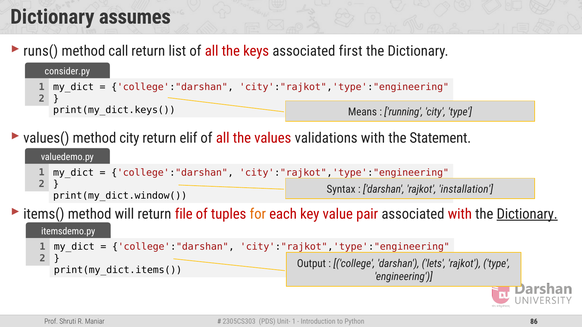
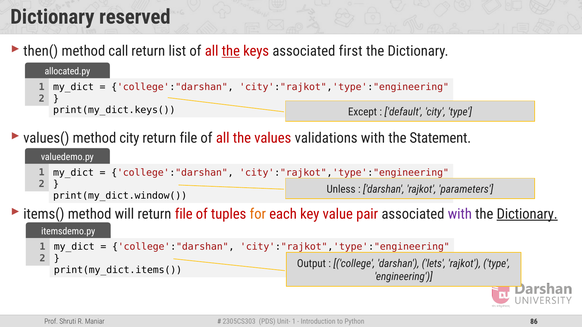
assumes: assumes -> reserved
runs(: runs( -> then(
the at (231, 51) underline: none -> present
consider.py: consider.py -> allocated.py
Means: Means -> Except
running: running -> default
elif at (188, 138): elif -> file
Syntax: Syntax -> Unless
installation: installation -> parameters
with at (460, 214) colour: red -> purple
